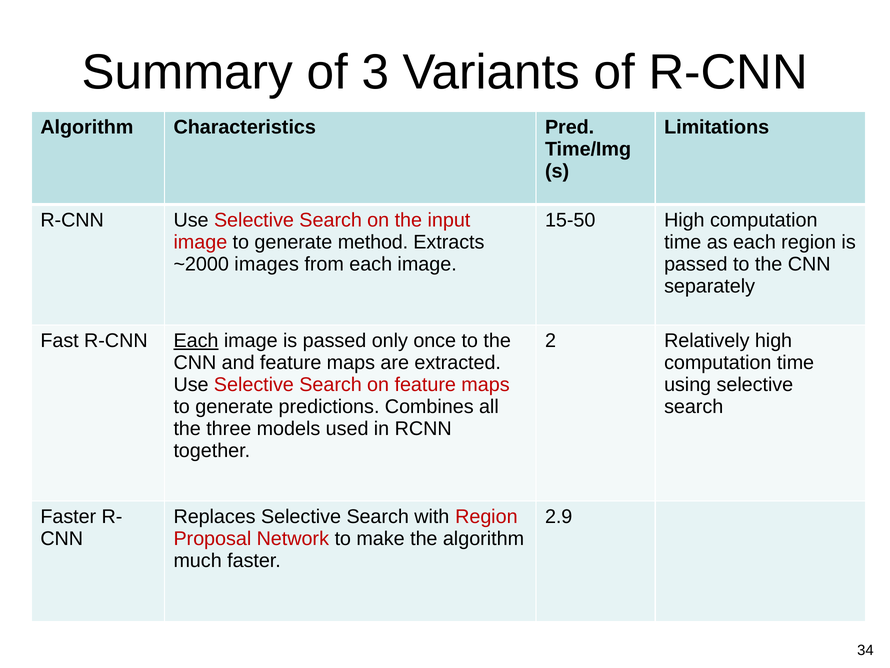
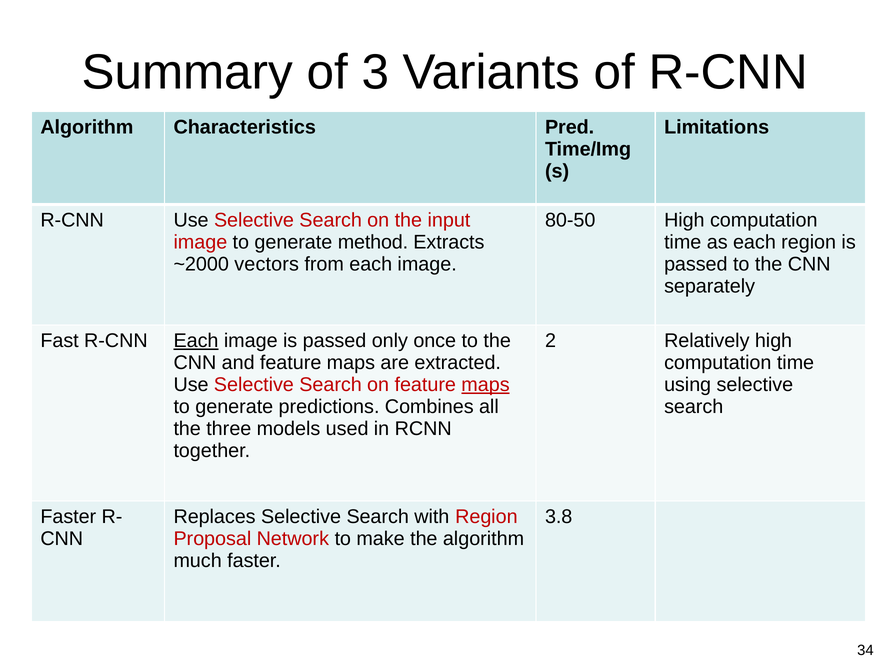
15-50: 15-50 -> 80-50
images: images -> vectors
maps at (485, 384) underline: none -> present
2.9: 2.9 -> 3.8
